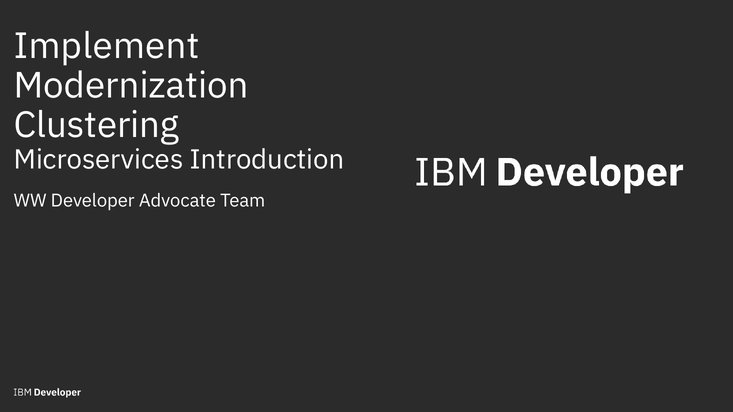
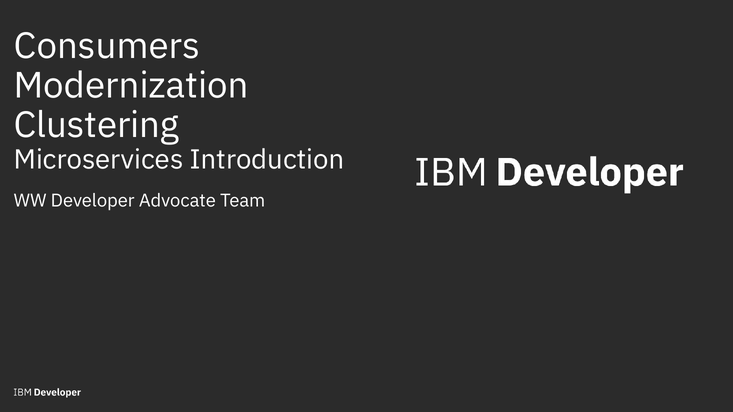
Implement: Implement -> Consumers
